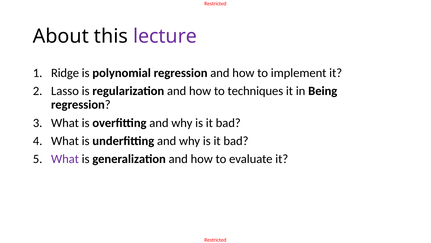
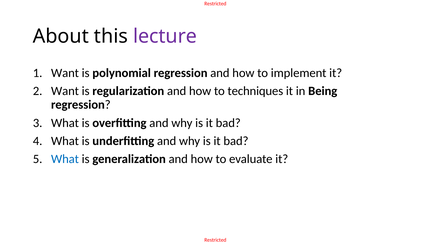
Ridge at (65, 73): Ridge -> Want
Lasso at (65, 91): Lasso -> Want
What at (65, 159) colour: purple -> blue
